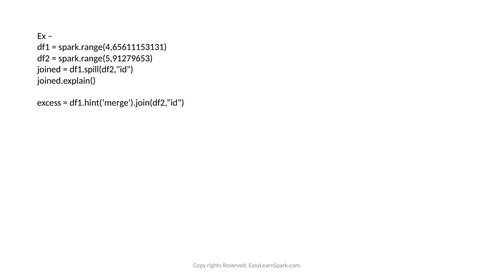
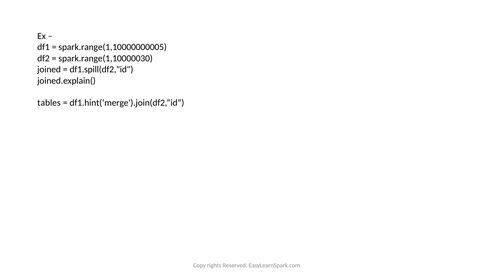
spark.range(4,65611153131: spark.range(4,65611153131 -> spark.range(1,10000000005
spark.range(5,91279653: spark.range(5,91279653 -> spark.range(1,10000030
excess: excess -> tables
